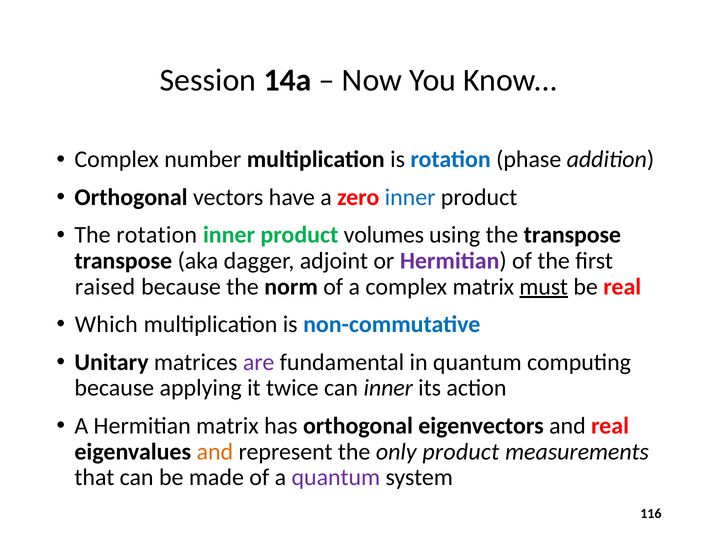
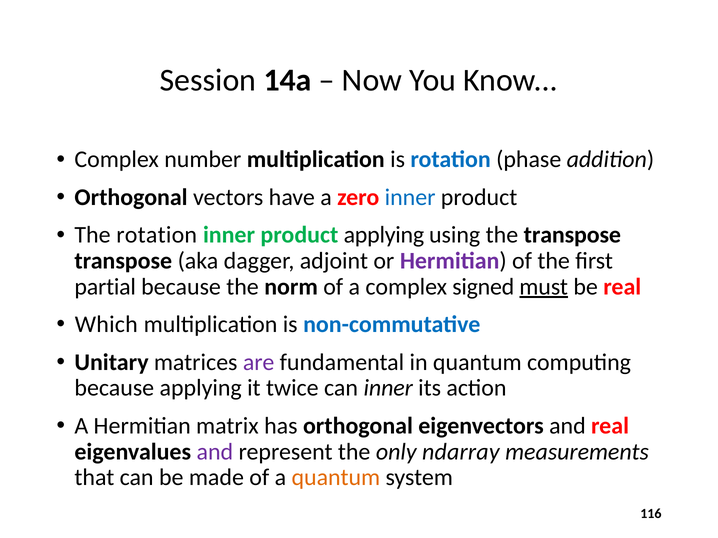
product volumes: volumes -> applying
raised: raised -> partial
complex matrix: matrix -> signed
and at (215, 452) colour: orange -> purple
only product: product -> ndarray
quantum at (336, 478) colour: purple -> orange
